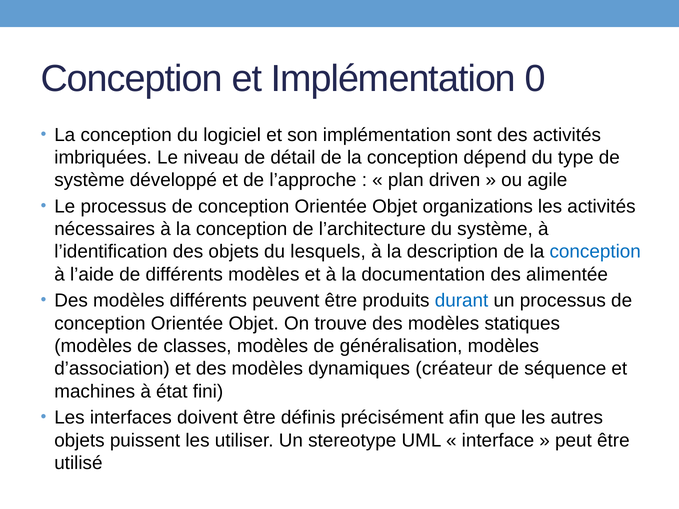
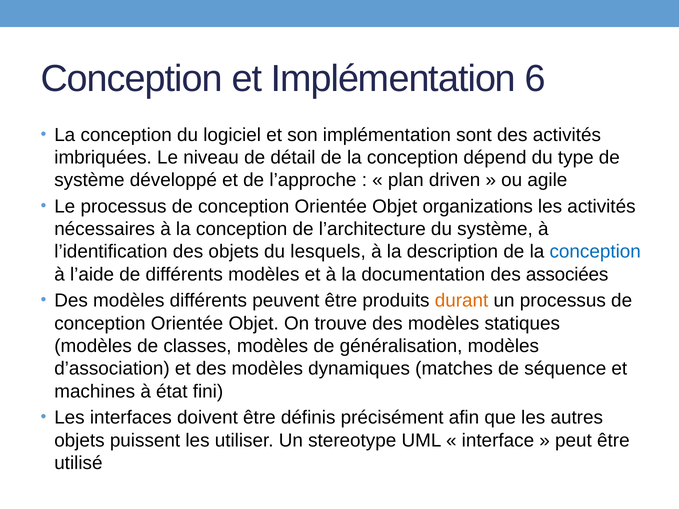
0: 0 -> 6
alimentée: alimentée -> associées
durant colour: blue -> orange
créateur: créateur -> matches
